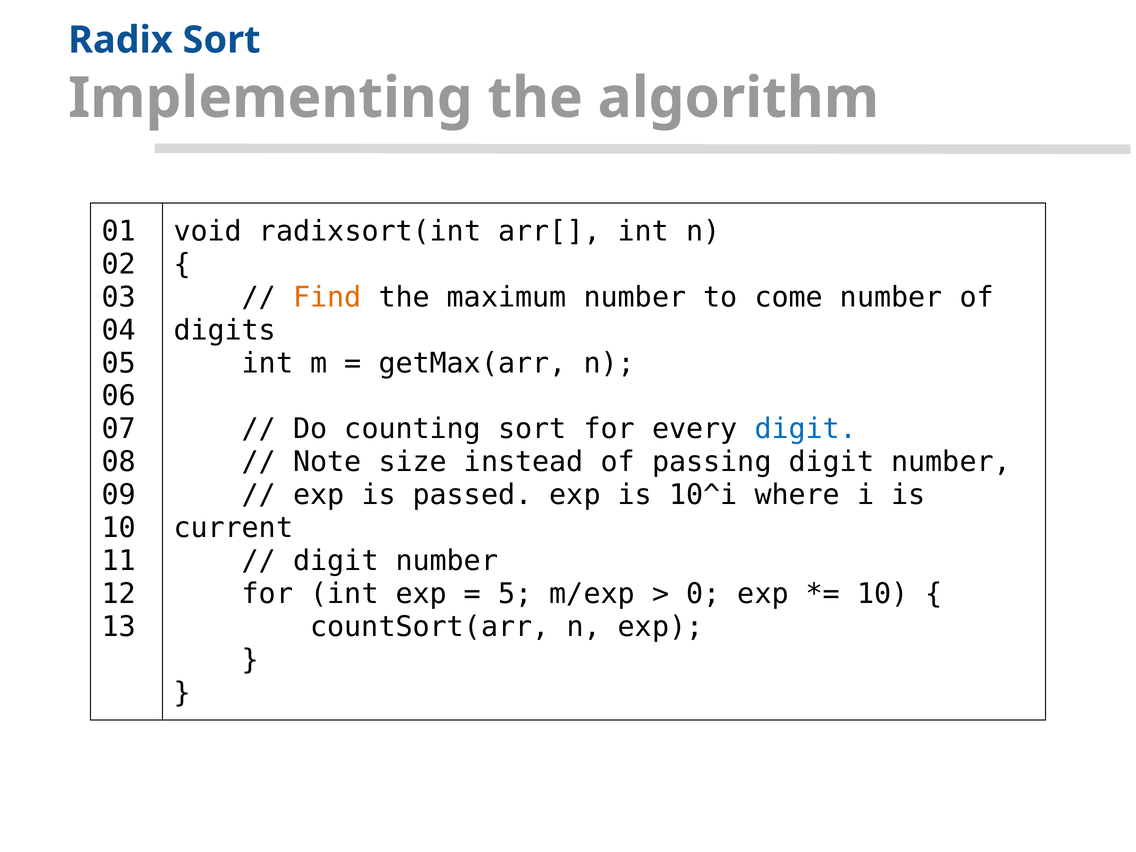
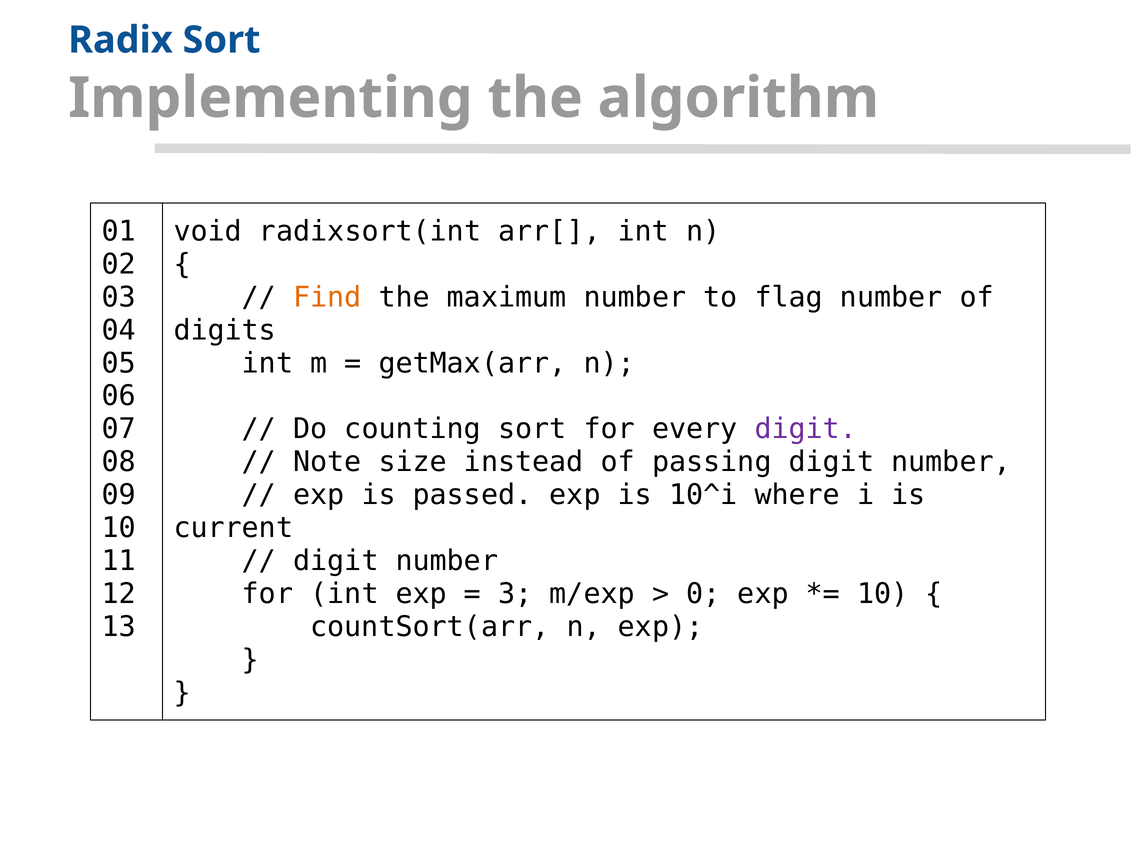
come: come -> flag
digit at (806, 429) colour: blue -> purple
5: 5 -> 3
